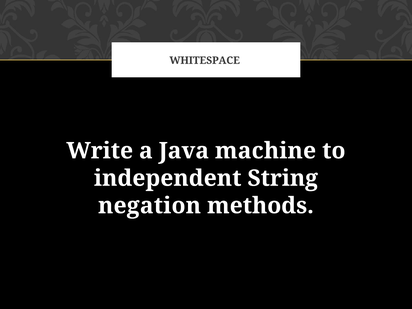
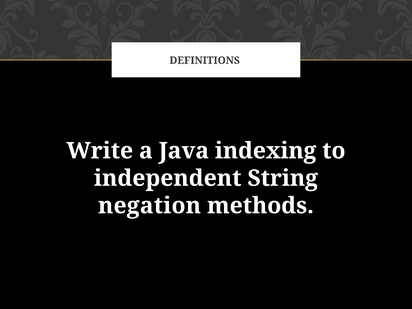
WHITESPACE: WHITESPACE -> DEFINITIONS
machine: machine -> indexing
